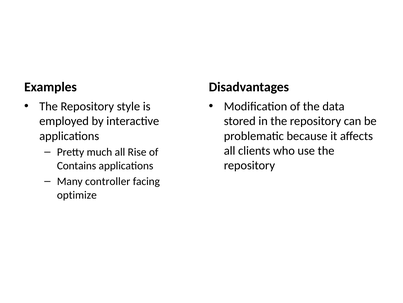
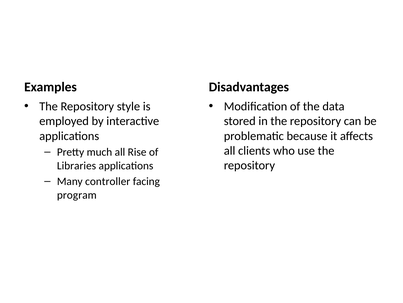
Contains: Contains -> Libraries
optimize: optimize -> program
